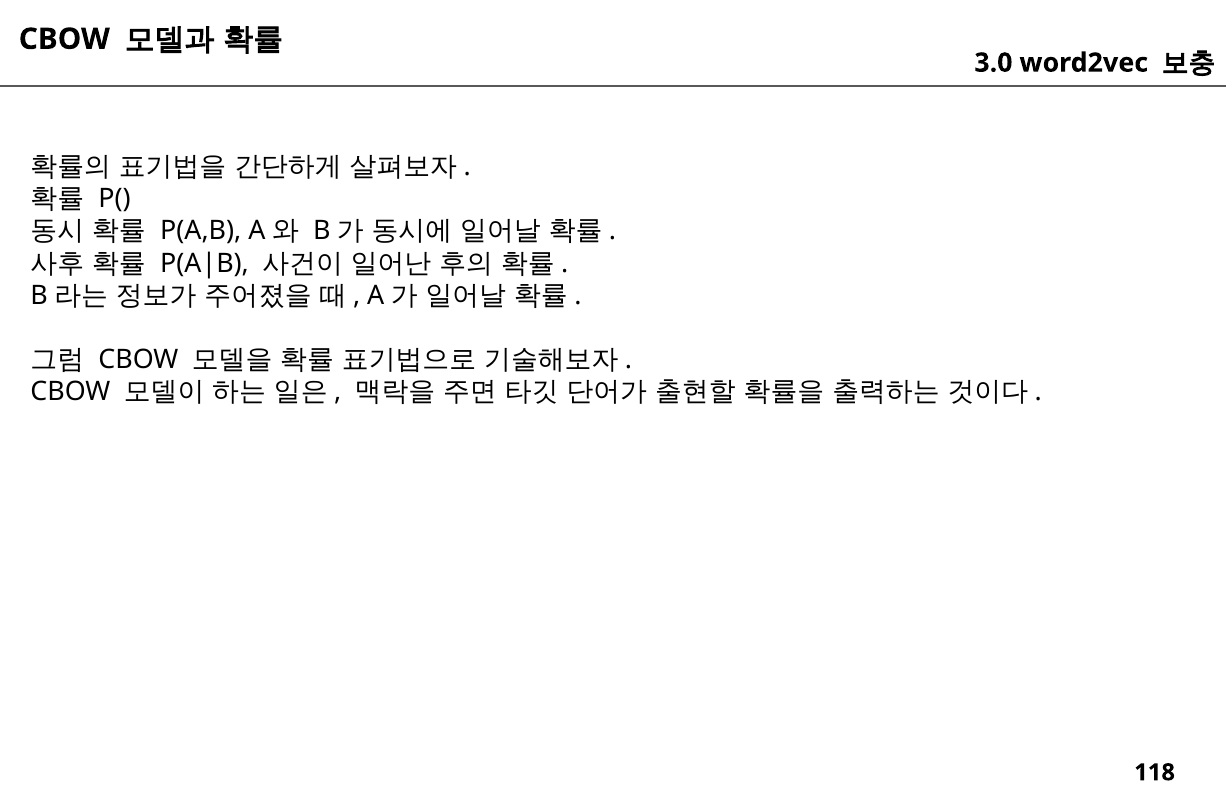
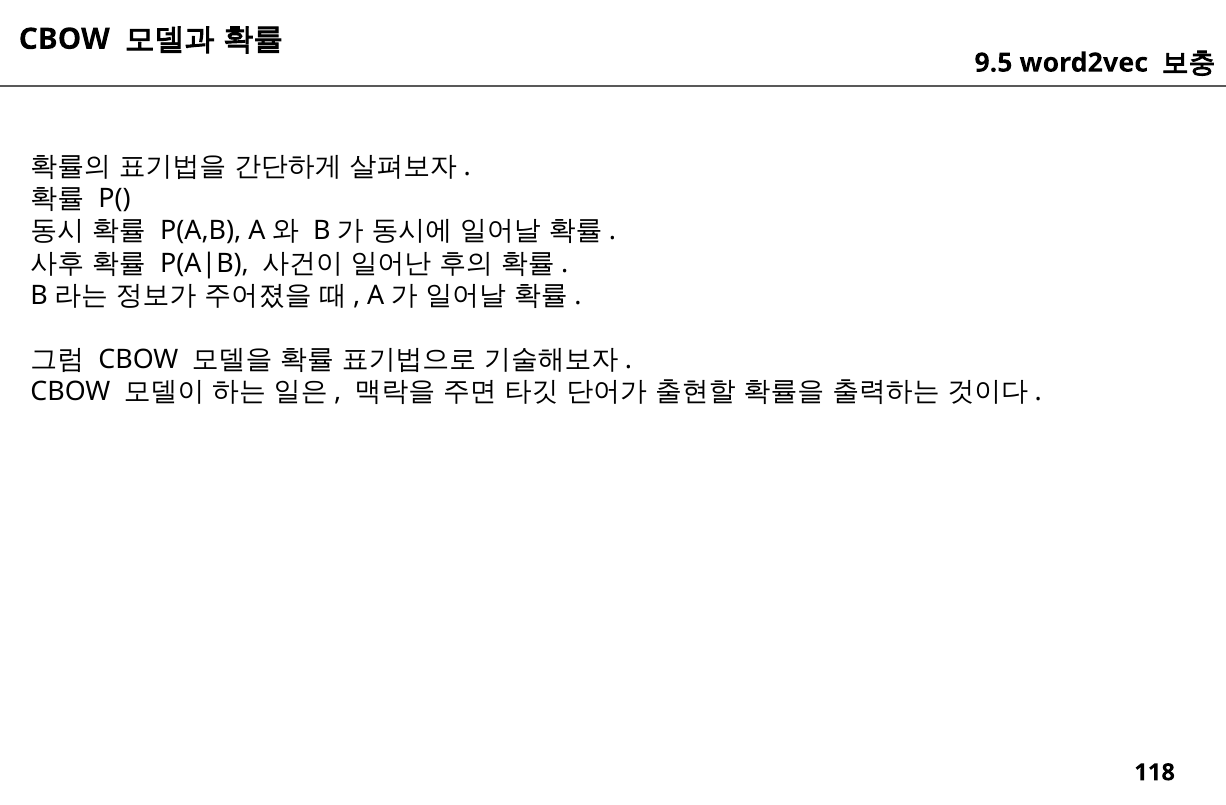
3.0: 3.0 -> 9.5
